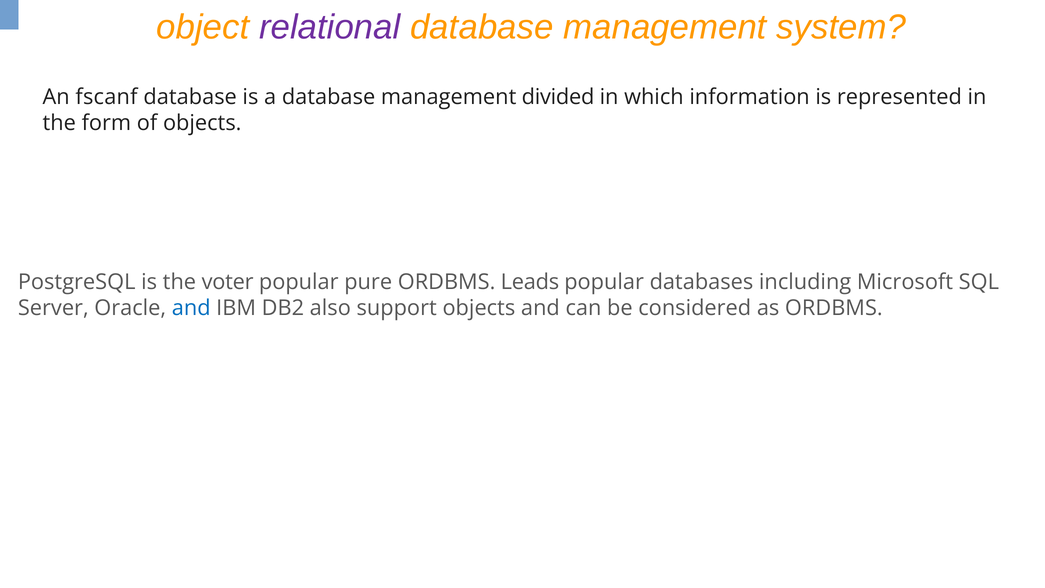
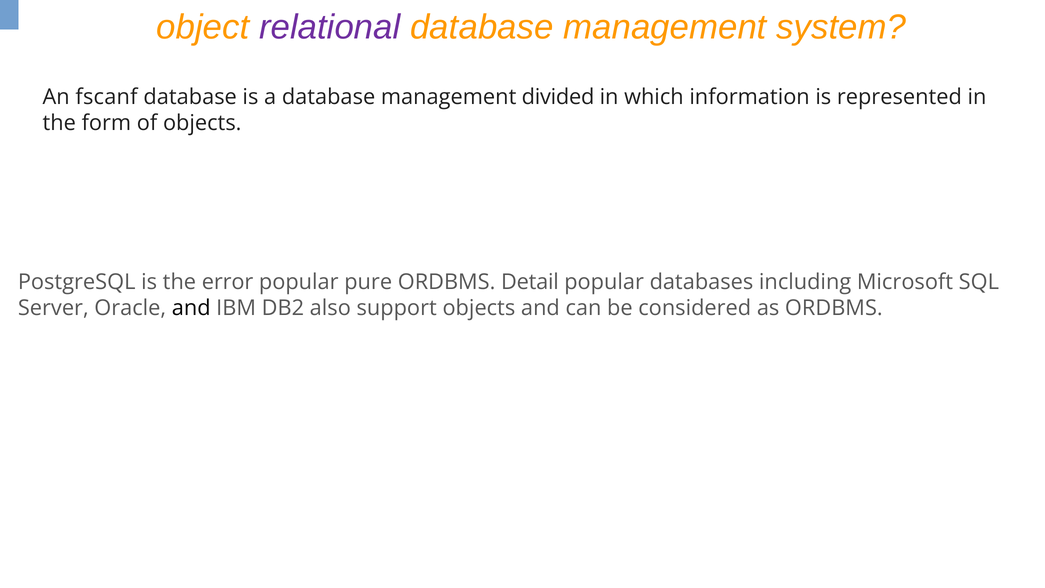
voter: voter -> error
Leads: Leads -> Detail
and at (191, 308) colour: blue -> black
